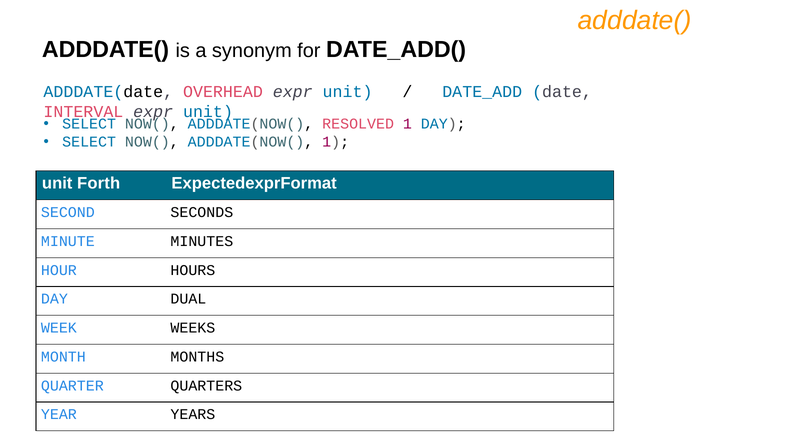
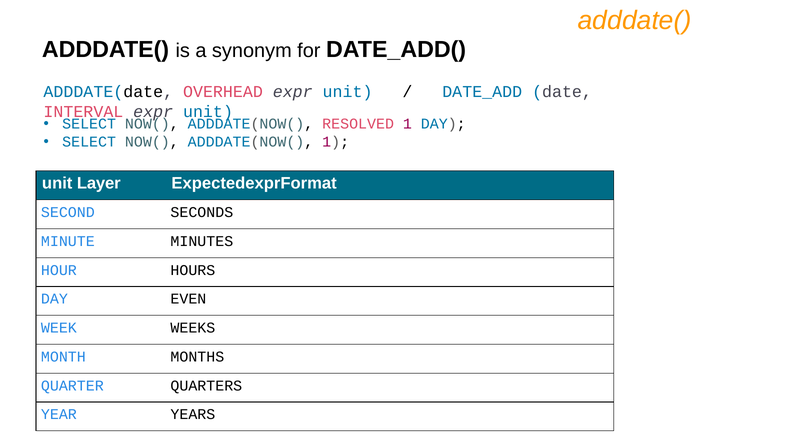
Forth: Forth -> Layer
DUAL: DUAL -> EVEN
